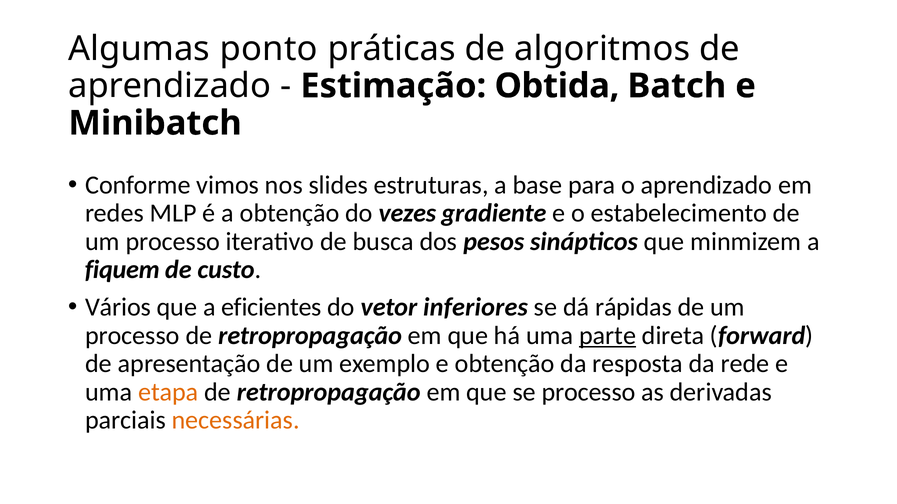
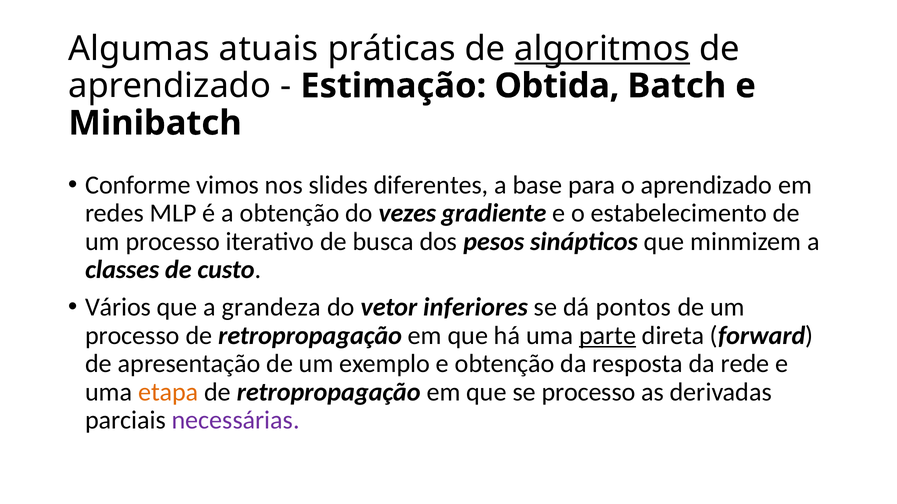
ponto: ponto -> atuais
algoritmos underline: none -> present
estruturas: estruturas -> diferentes
fiquem: fiquem -> classes
eficientes: eficientes -> grandeza
rápidas: rápidas -> pontos
necessárias colour: orange -> purple
